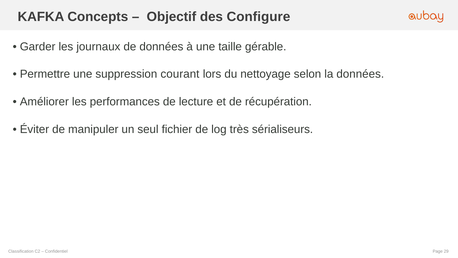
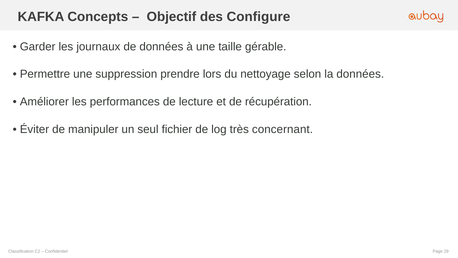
courant: courant -> prendre
sérialiseurs: sérialiseurs -> concernant
